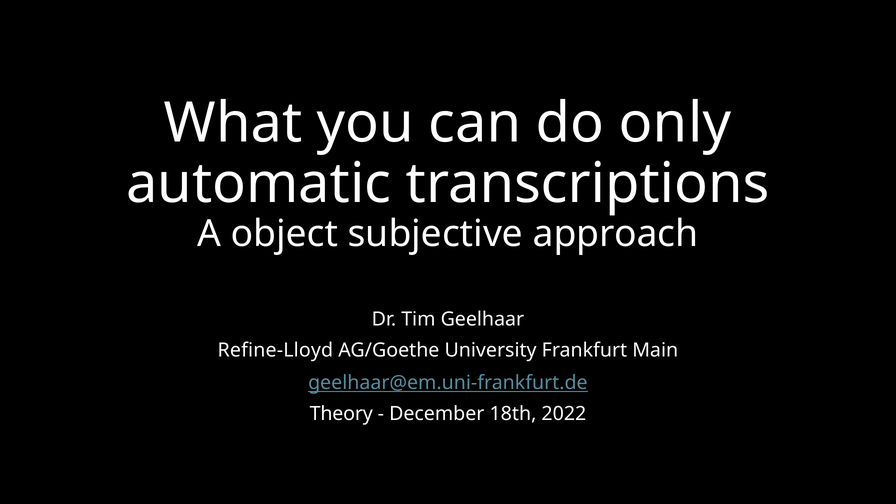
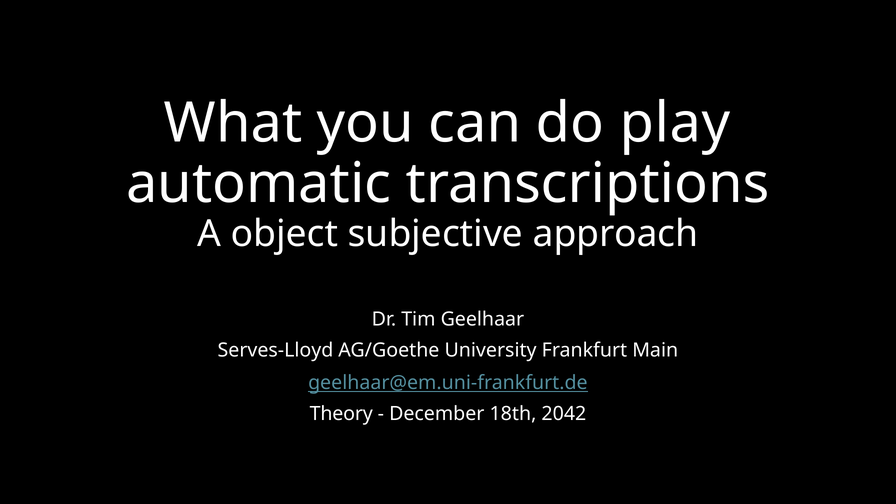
only: only -> play
Refine-Lloyd: Refine-Lloyd -> Serves-Lloyd
2022: 2022 -> 2042
